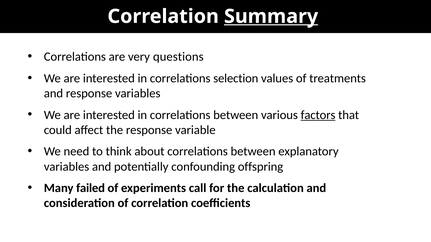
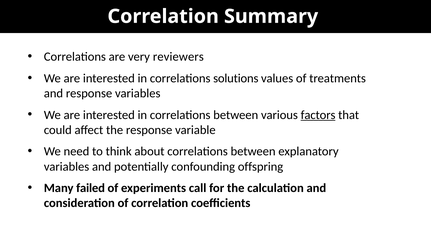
Summary underline: present -> none
questions: questions -> reviewers
selection: selection -> solutions
